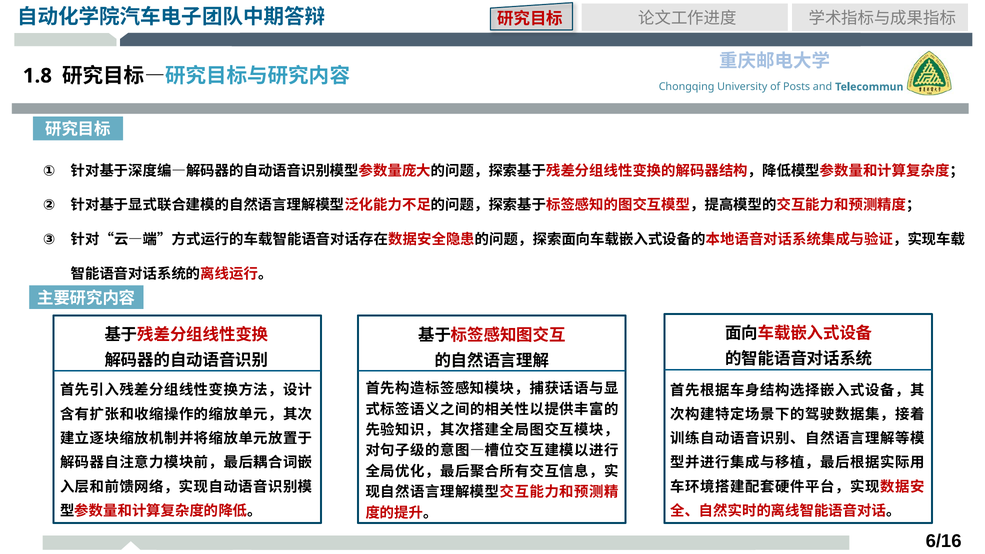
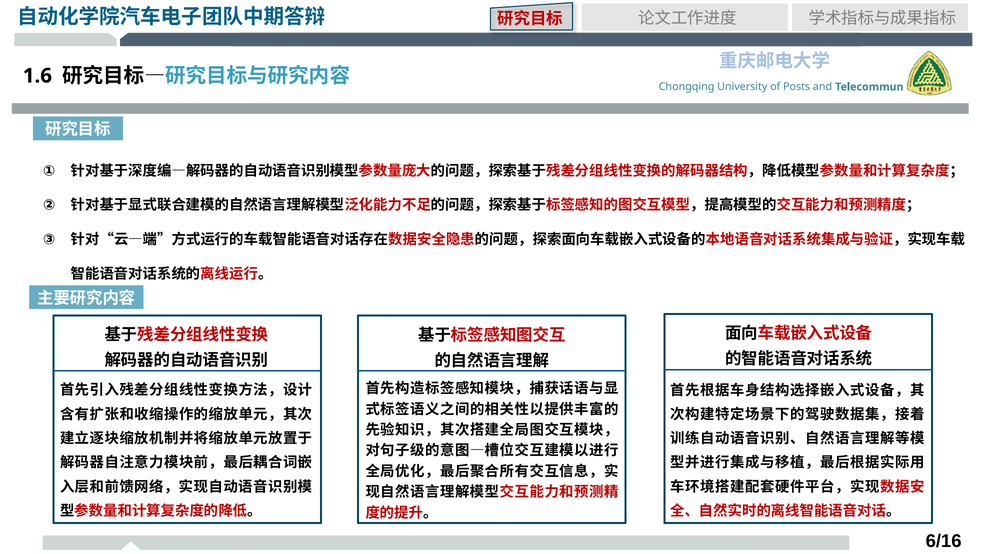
1.8: 1.8 -> 1.6
